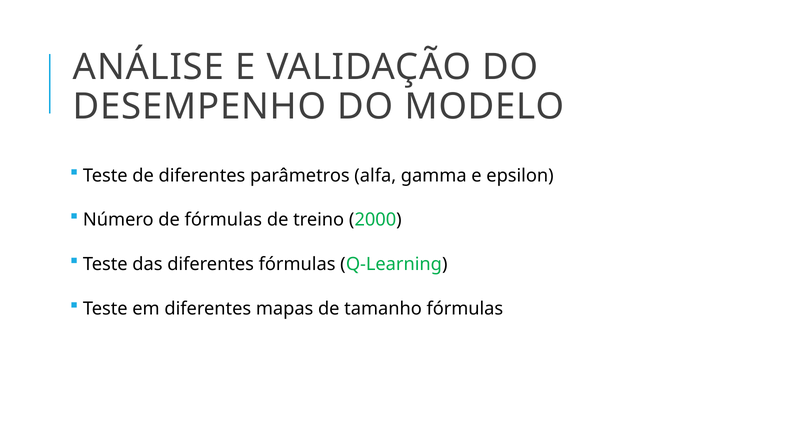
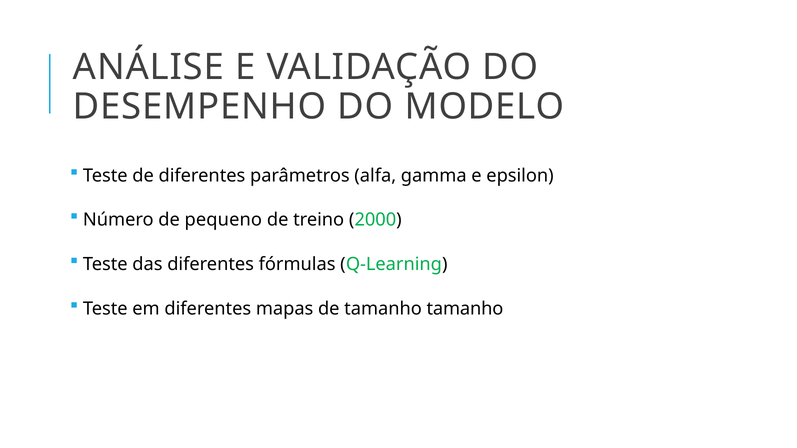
de fórmulas: fórmulas -> pequeno
tamanho fórmulas: fórmulas -> tamanho
